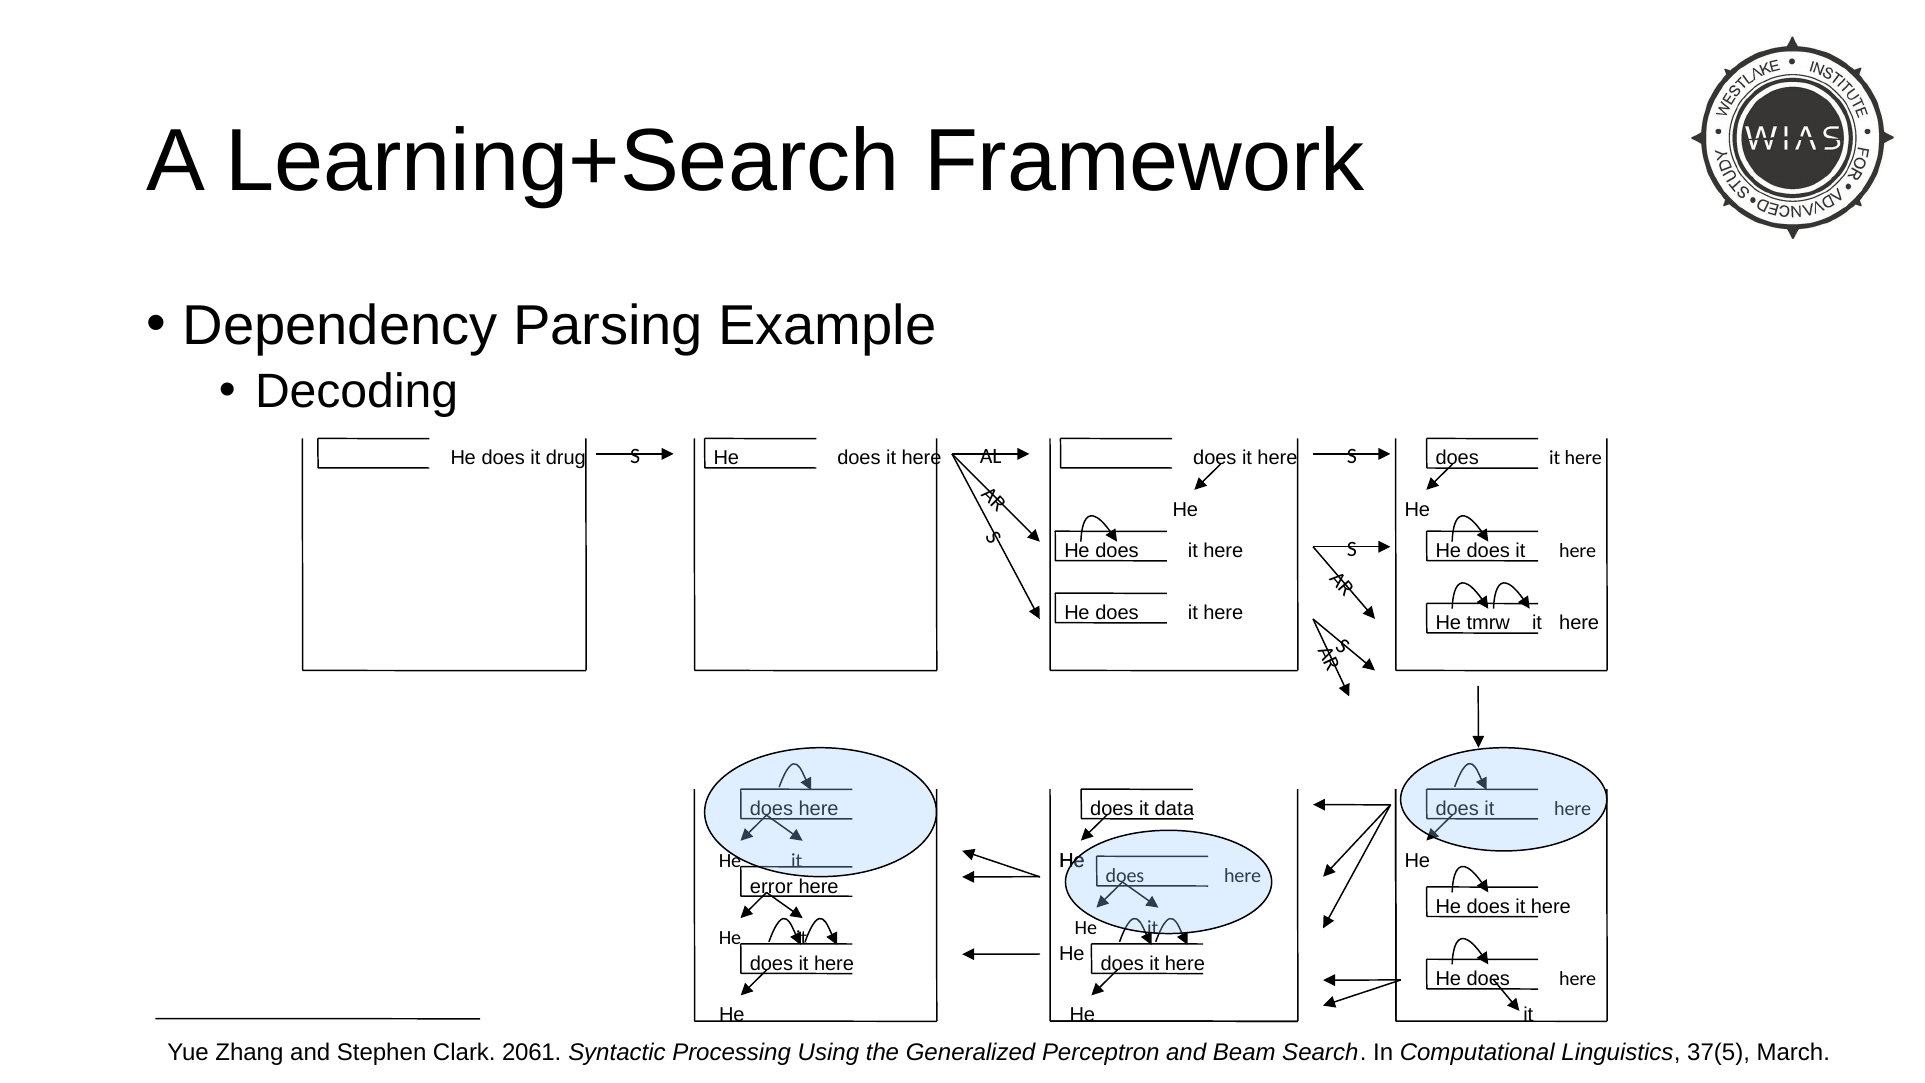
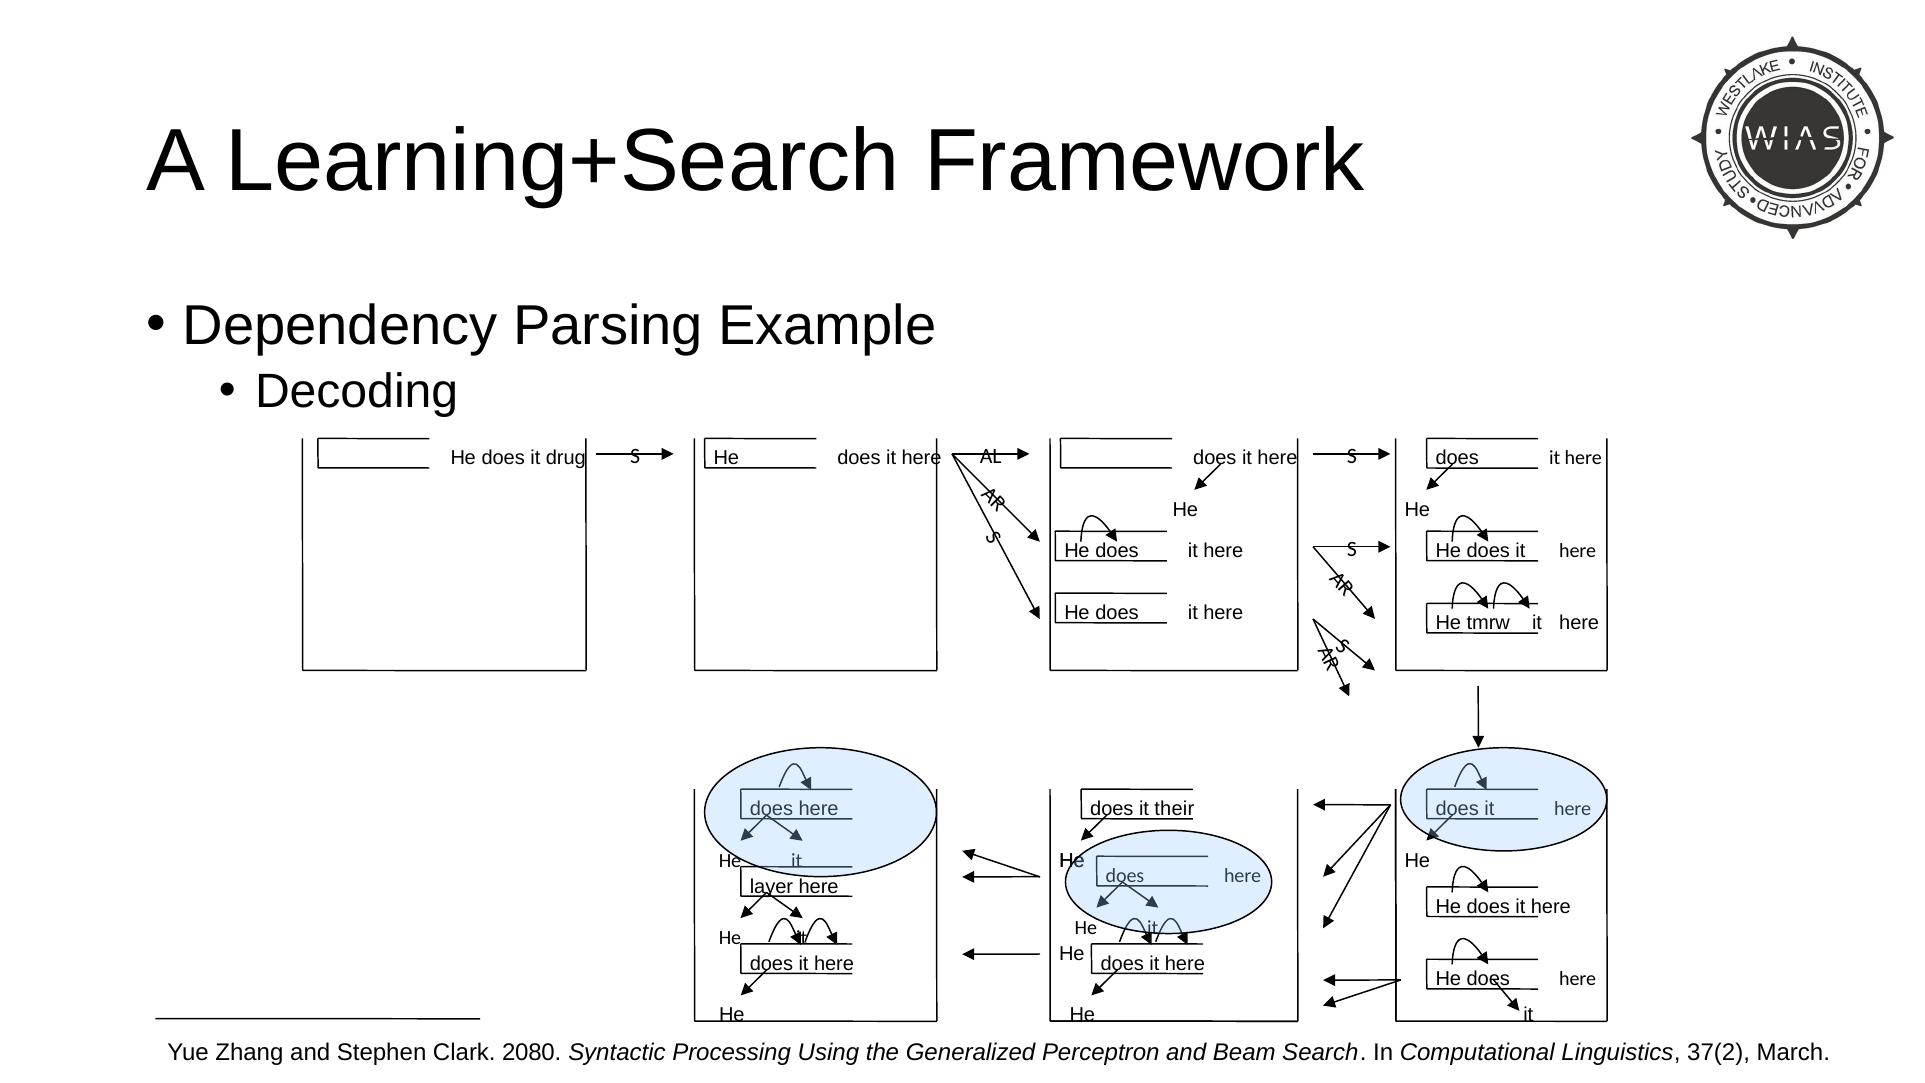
data: data -> their
error: error -> layer
2061: 2061 -> 2080
37(5: 37(5 -> 37(2
